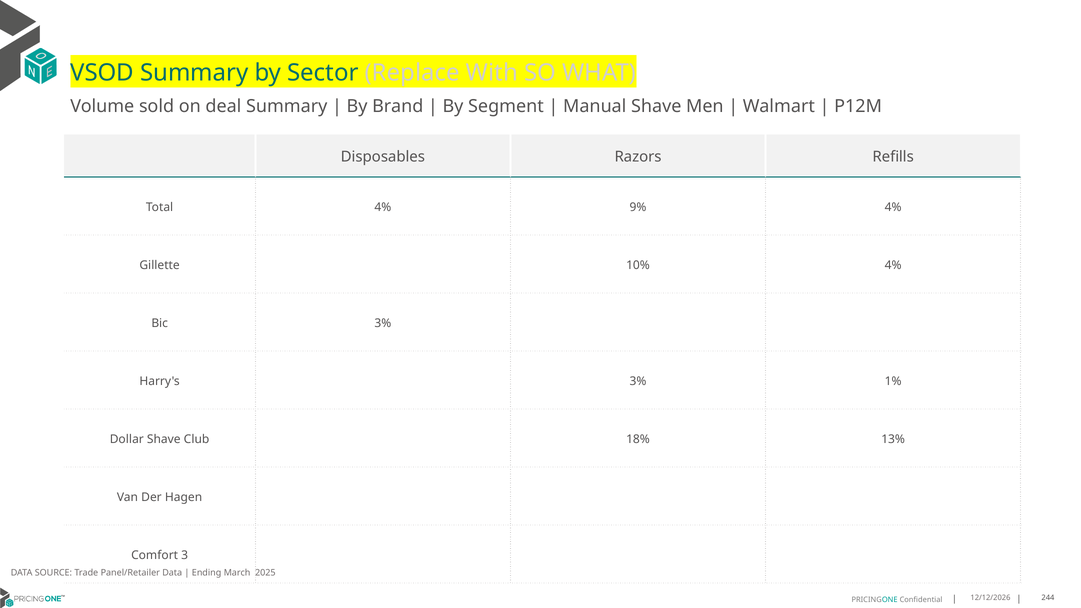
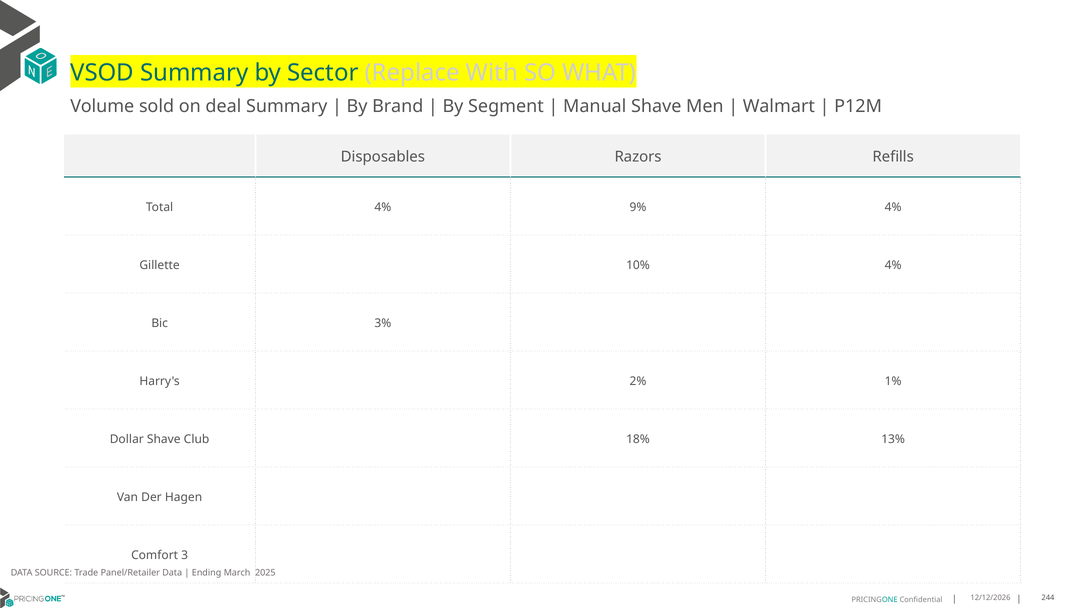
Harry's 3%: 3% -> 2%
